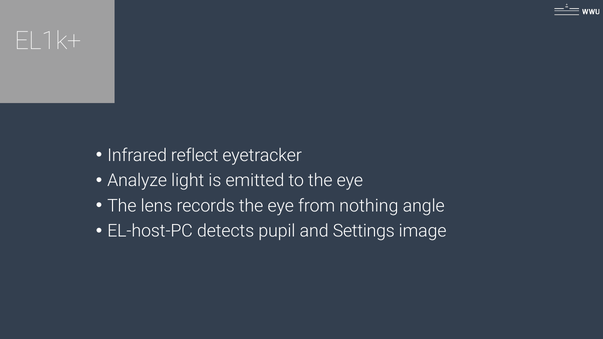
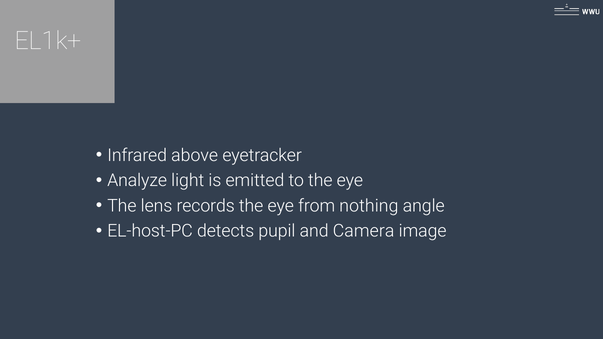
reflect: reflect -> above
Settings: Settings -> Camera
